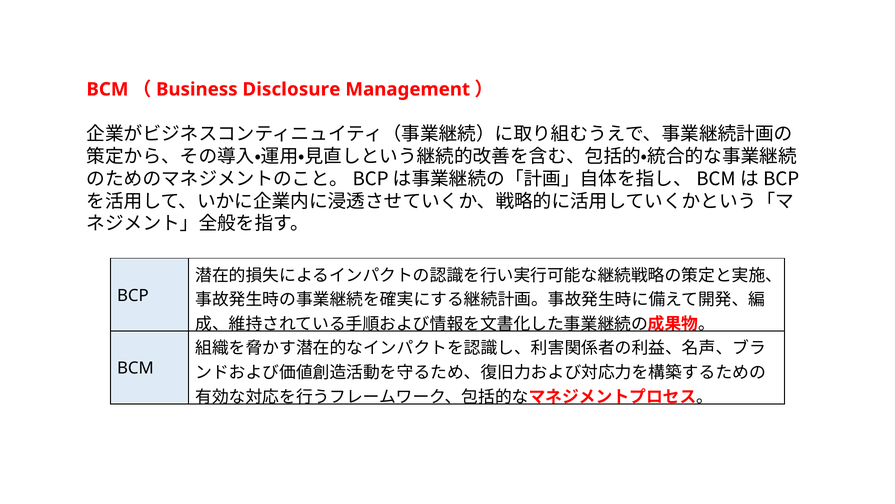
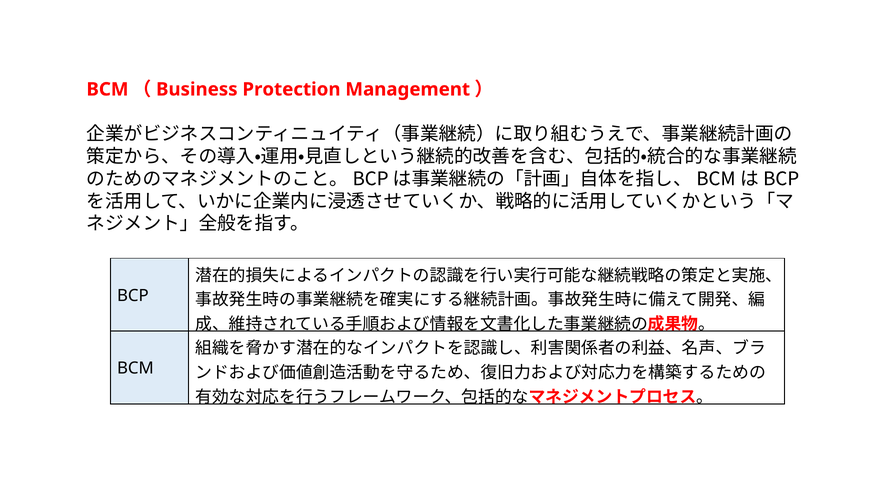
Disclosure: Disclosure -> Protection
